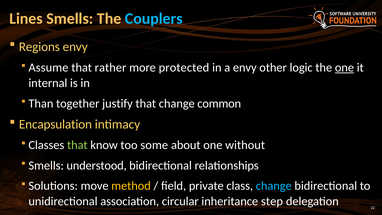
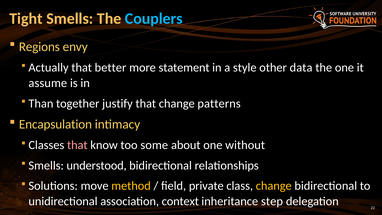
Lines: Lines -> Tight
Assume: Assume -> Actually
rather: rather -> better
protected: protected -> statement
a envy: envy -> style
logic: logic -> data
one at (344, 68) underline: present -> none
internal: internal -> assume
common: common -> patterns
that at (77, 145) colour: light green -> pink
change at (274, 186) colour: light blue -> yellow
circular: circular -> context
